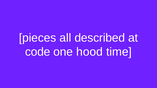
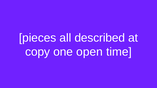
code: code -> copy
hood: hood -> open
